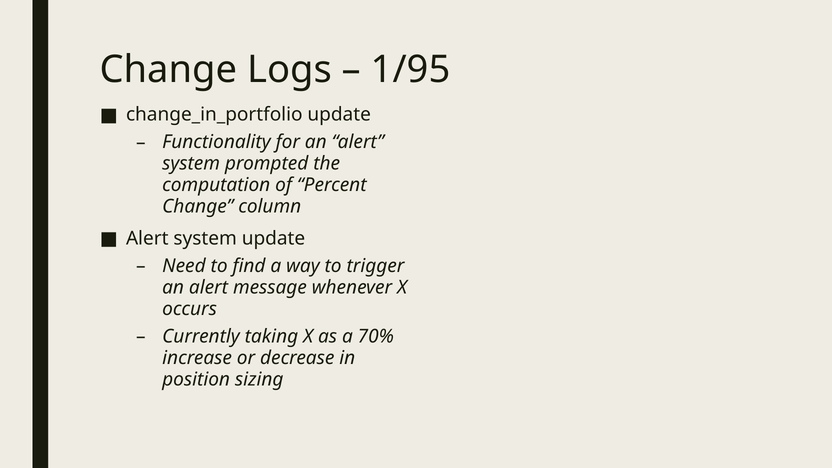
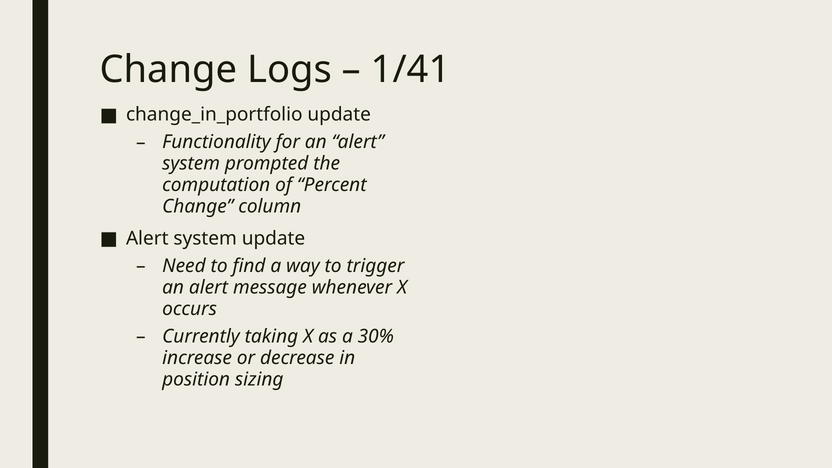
1/95: 1/95 -> 1/41
70%: 70% -> 30%
